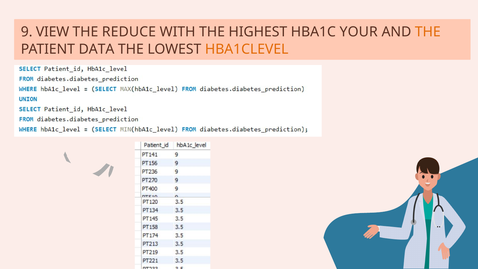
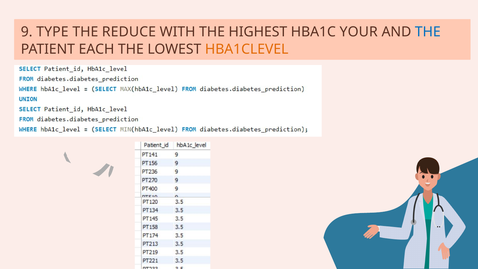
VIEW: VIEW -> TYPE
THE at (428, 32) colour: orange -> blue
DATA: DATA -> EACH
